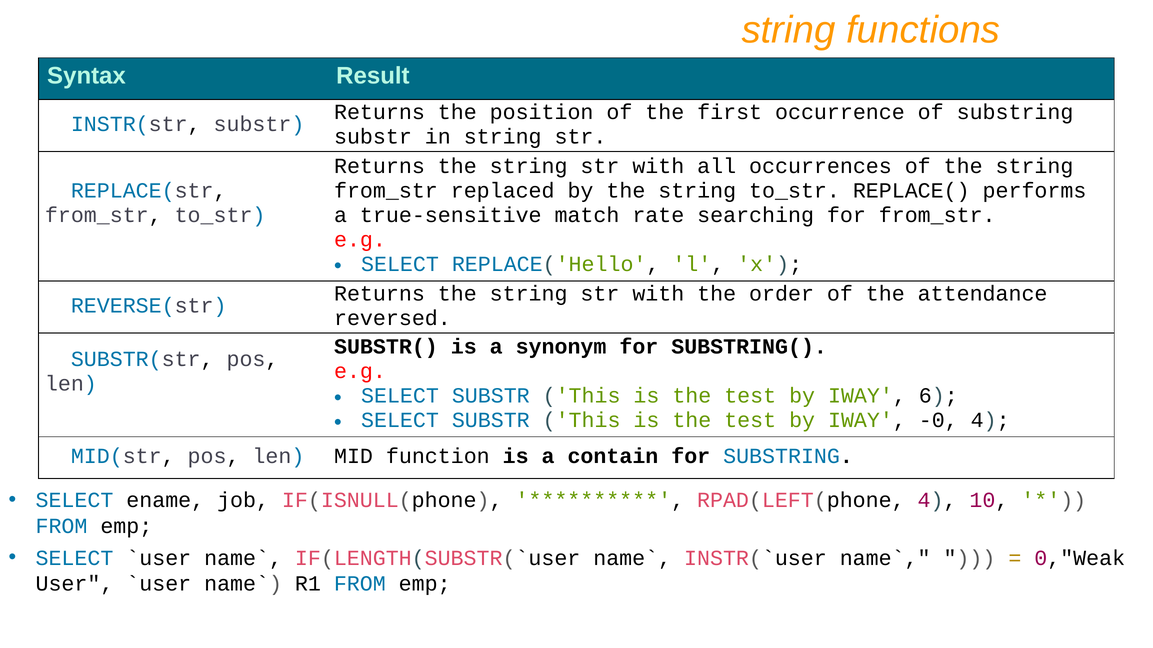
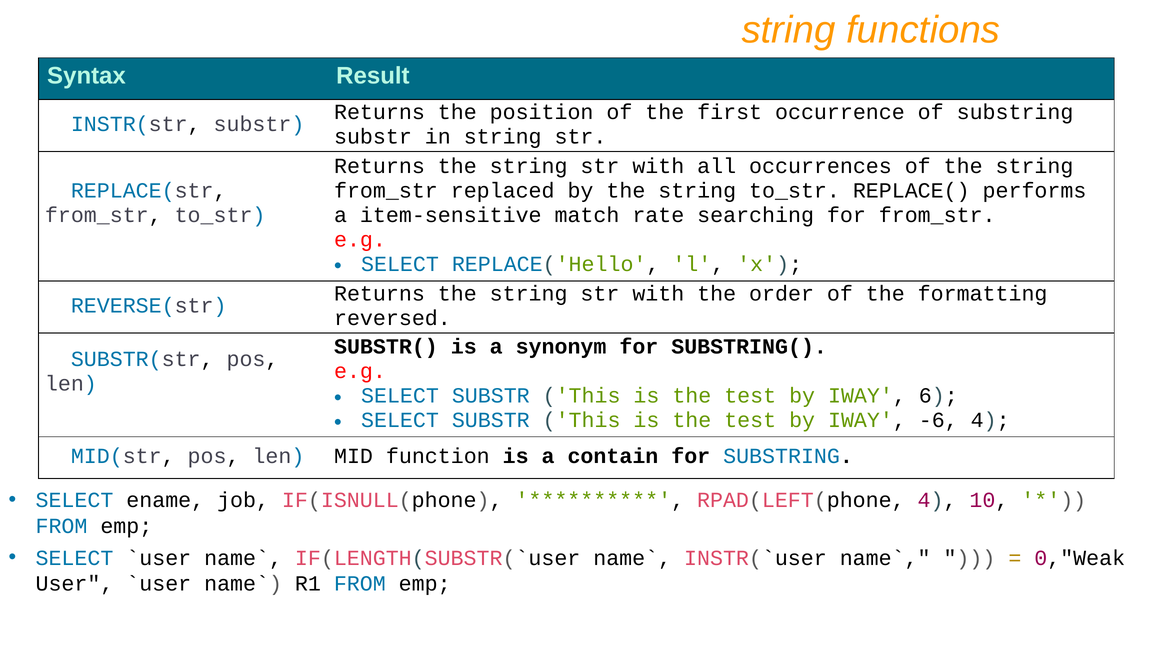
true-sensitive: true-sensitive -> item-sensitive
attendance: attendance -> formatting
-0: -0 -> -6
